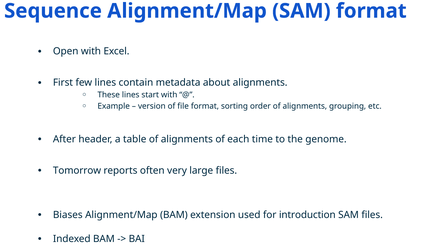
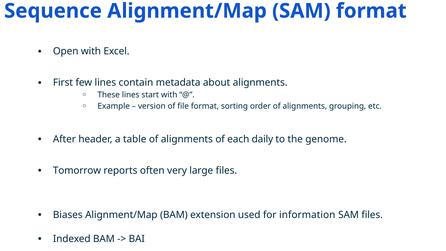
time: time -> daily
introduction: introduction -> information
